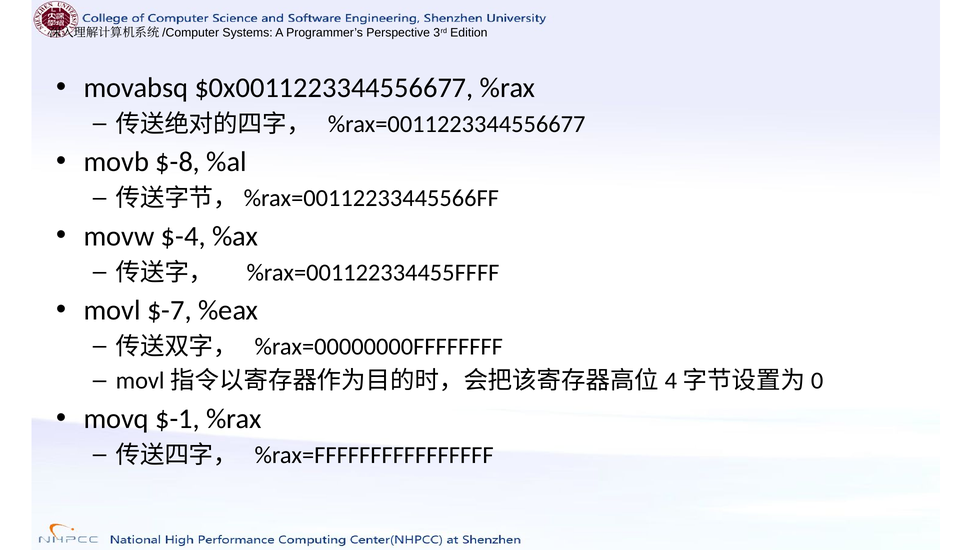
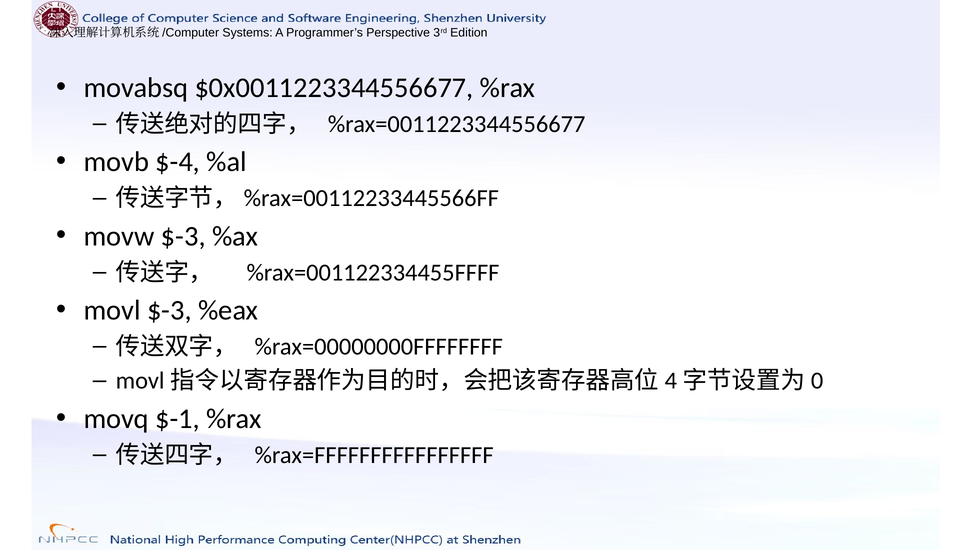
$-8: $-8 -> $-4
movw $-4: $-4 -> $-3
movl $-7: $-7 -> $-3
